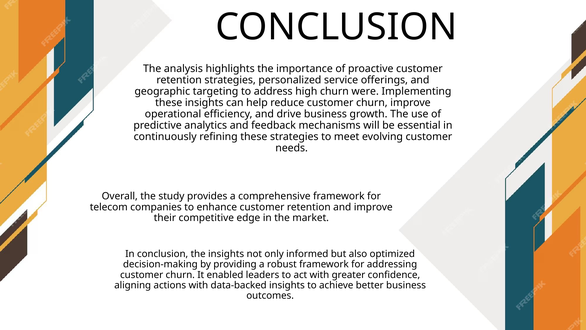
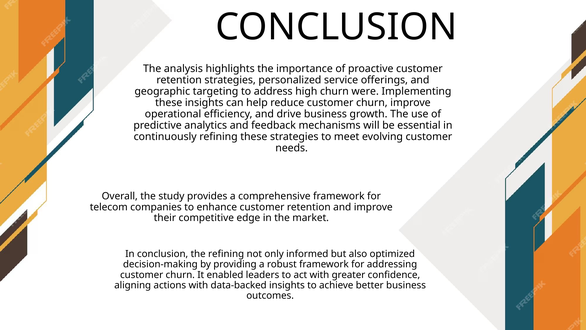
the insights: insights -> refining
